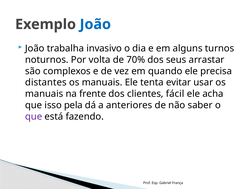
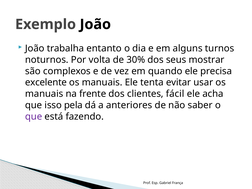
João at (95, 24) colour: blue -> black
invasivo: invasivo -> entanto
70%: 70% -> 30%
arrastar: arrastar -> mostrar
distantes: distantes -> excelente
